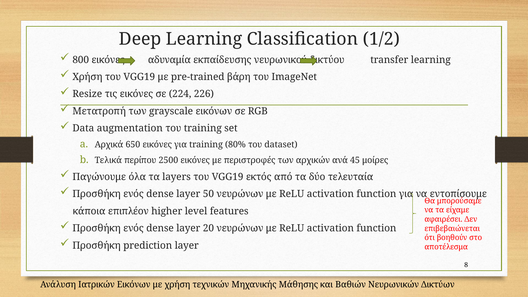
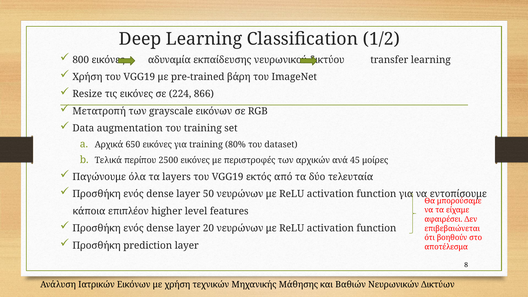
226: 226 -> 866
